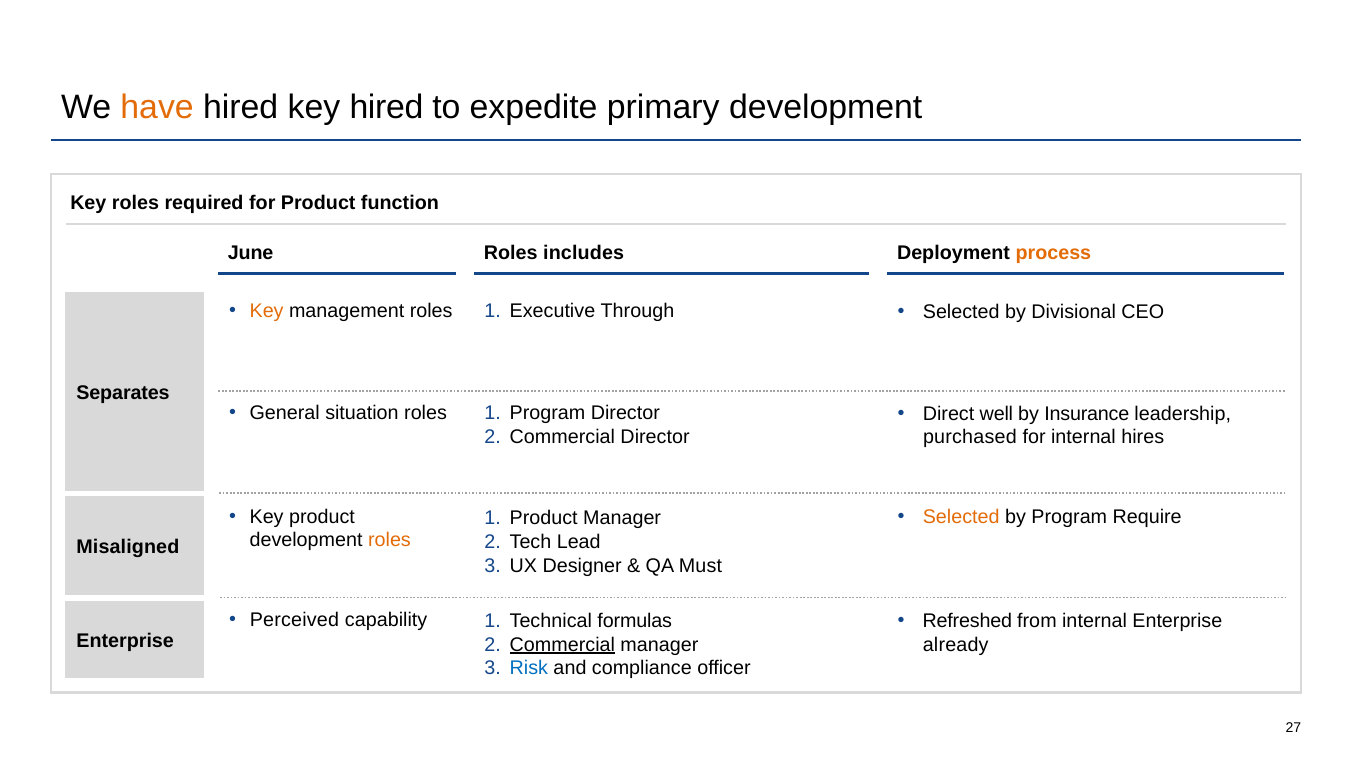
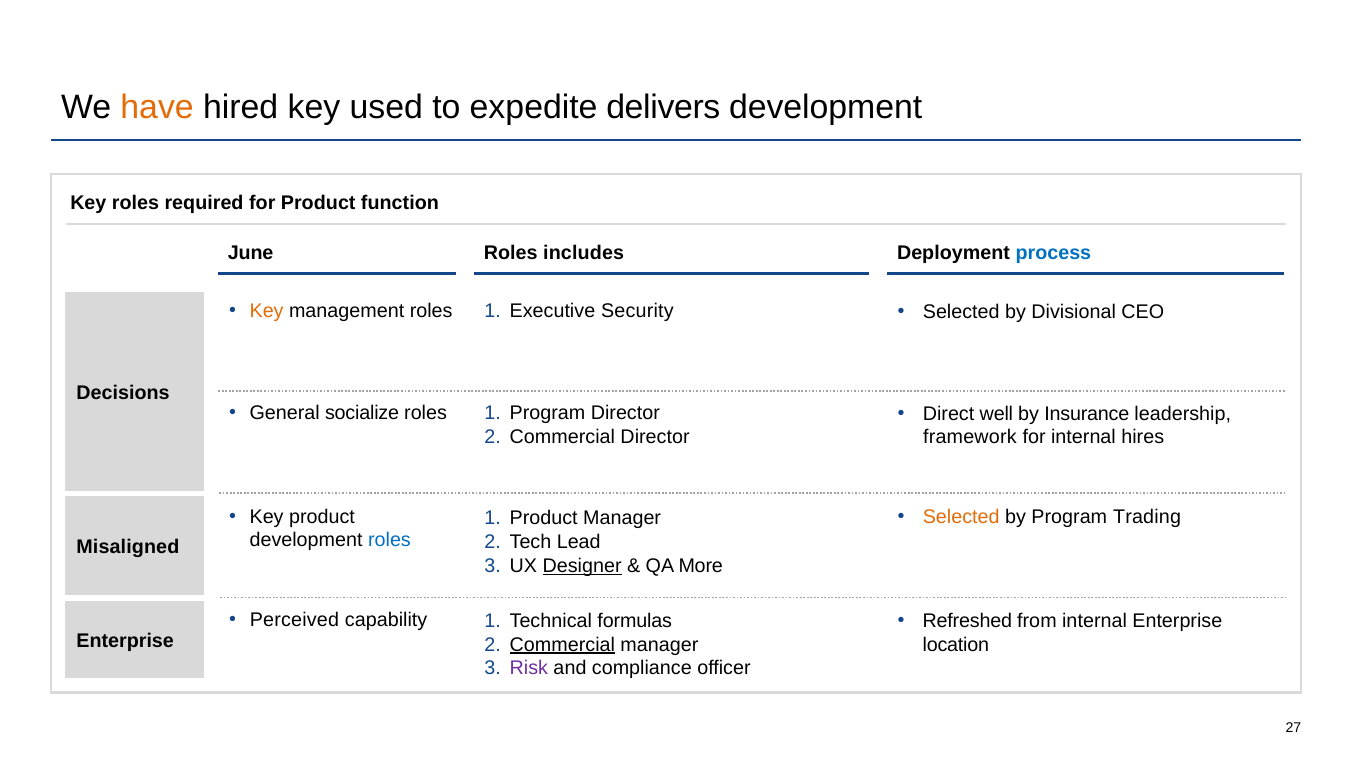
key hired: hired -> used
primary: primary -> delivers
process colour: orange -> blue
Through: Through -> Security
Separates: Separates -> Decisions
situation: situation -> socialize
purchased: purchased -> framework
Require: Require -> Trading
roles at (389, 540) colour: orange -> blue
Designer underline: none -> present
Must: Must -> More
already: already -> location
Risk colour: blue -> purple
